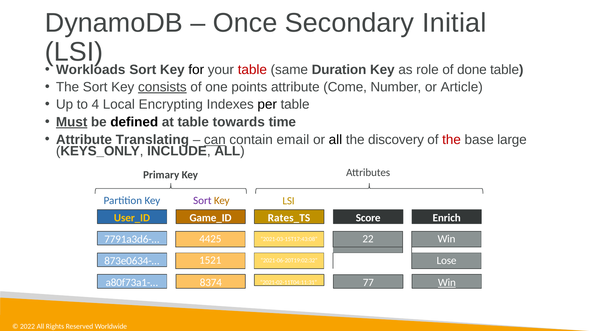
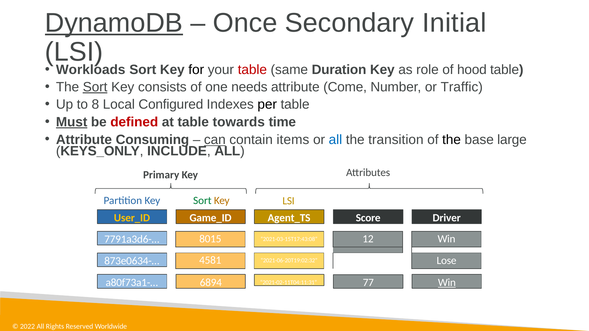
DynamoDB underline: none -> present
done: done -> hood
Sort at (95, 87) underline: none -> present
consists underline: present -> none
points: points -> needs
Article: Article -> Traffic
4: 4 -> 8
Encrypting: Encrypting -> Configured
defined colour: black -> red
Translating: Translating -> Consuming
email: email -> items
all at (335, 140) colour: black -> blue
discovery: discovery -> transition
the at (452, 140) colour: red -> black
Sort at (202, 201) colour: purple -> green
Rates_TS: Rates_TS -> Agent_TS
Enrich: Enrich -> Driver
4425: 4425 -> 8015
22: 22 -> 12
1521: 1521 -> 4581
8374: 8374 -> 6894
